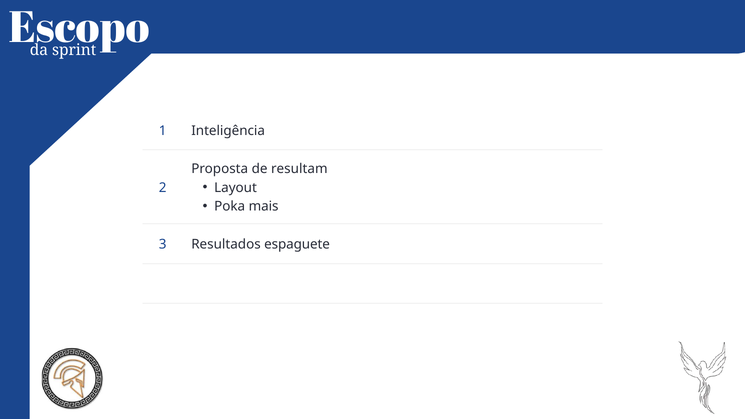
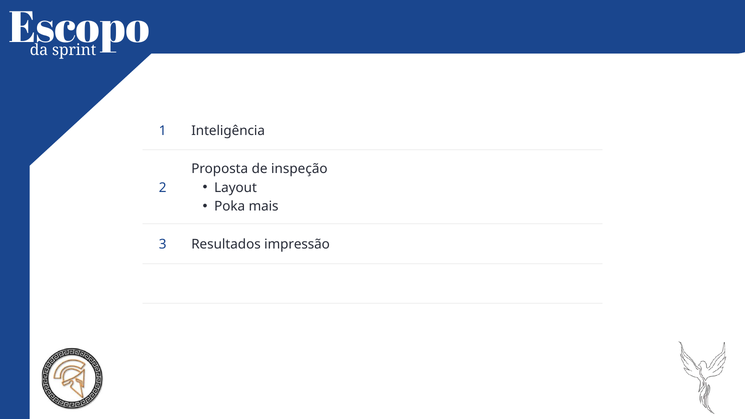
resultam: resultam -> inspeção
espaguete: espaguete -> impressão
